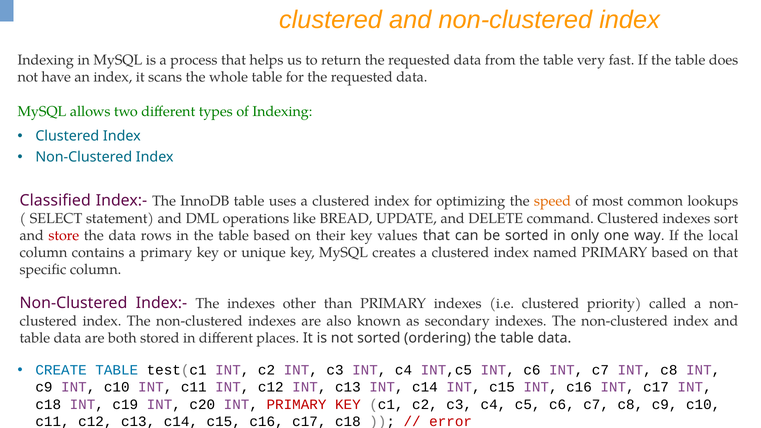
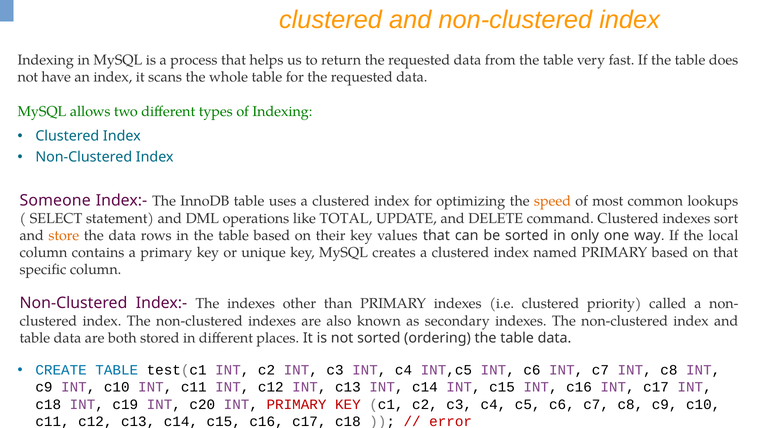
Classified: Classified -> Someone
BREAD: BREAD -> TOTAL
store colour: red -> orange
